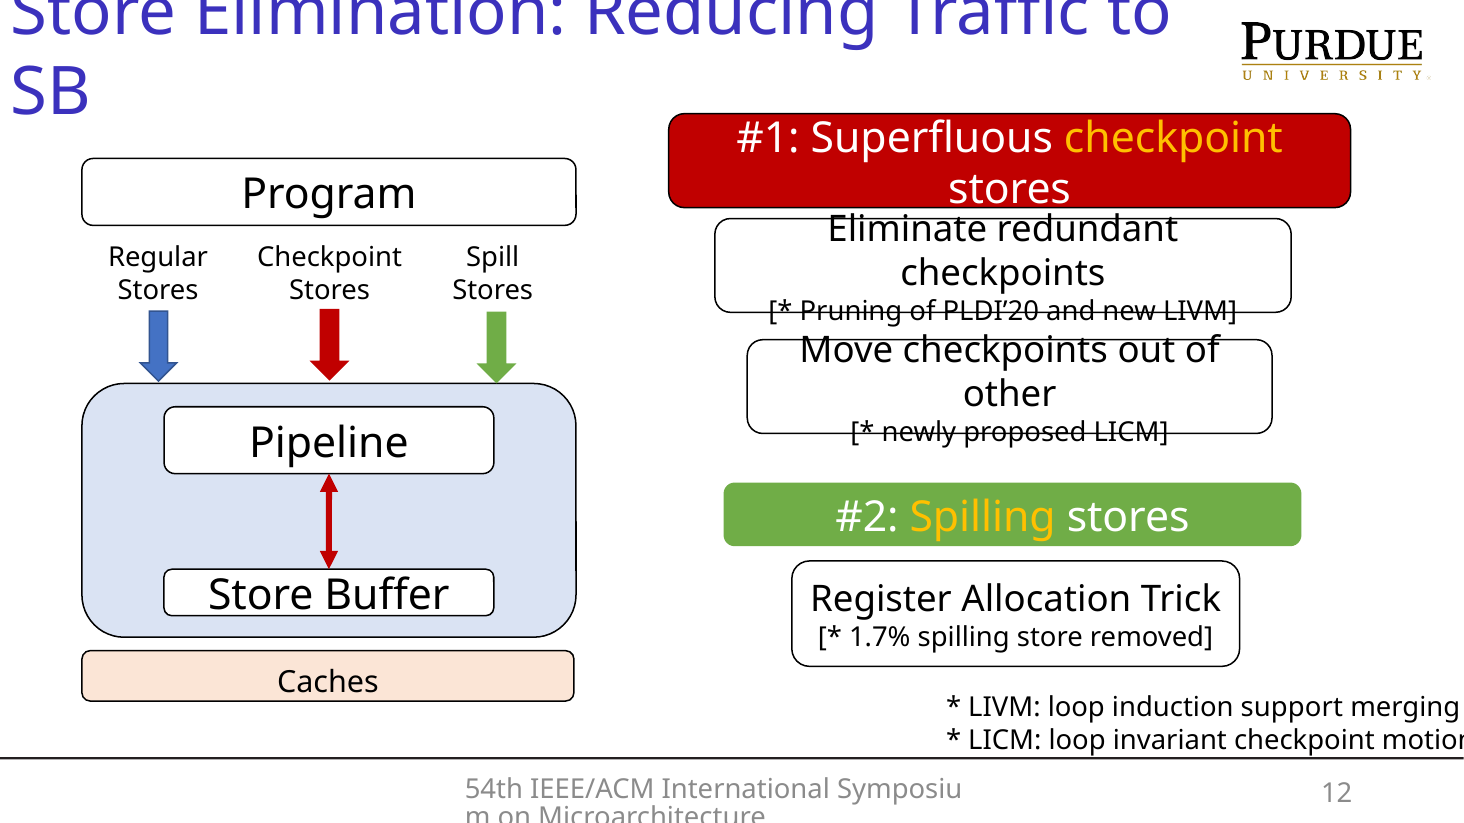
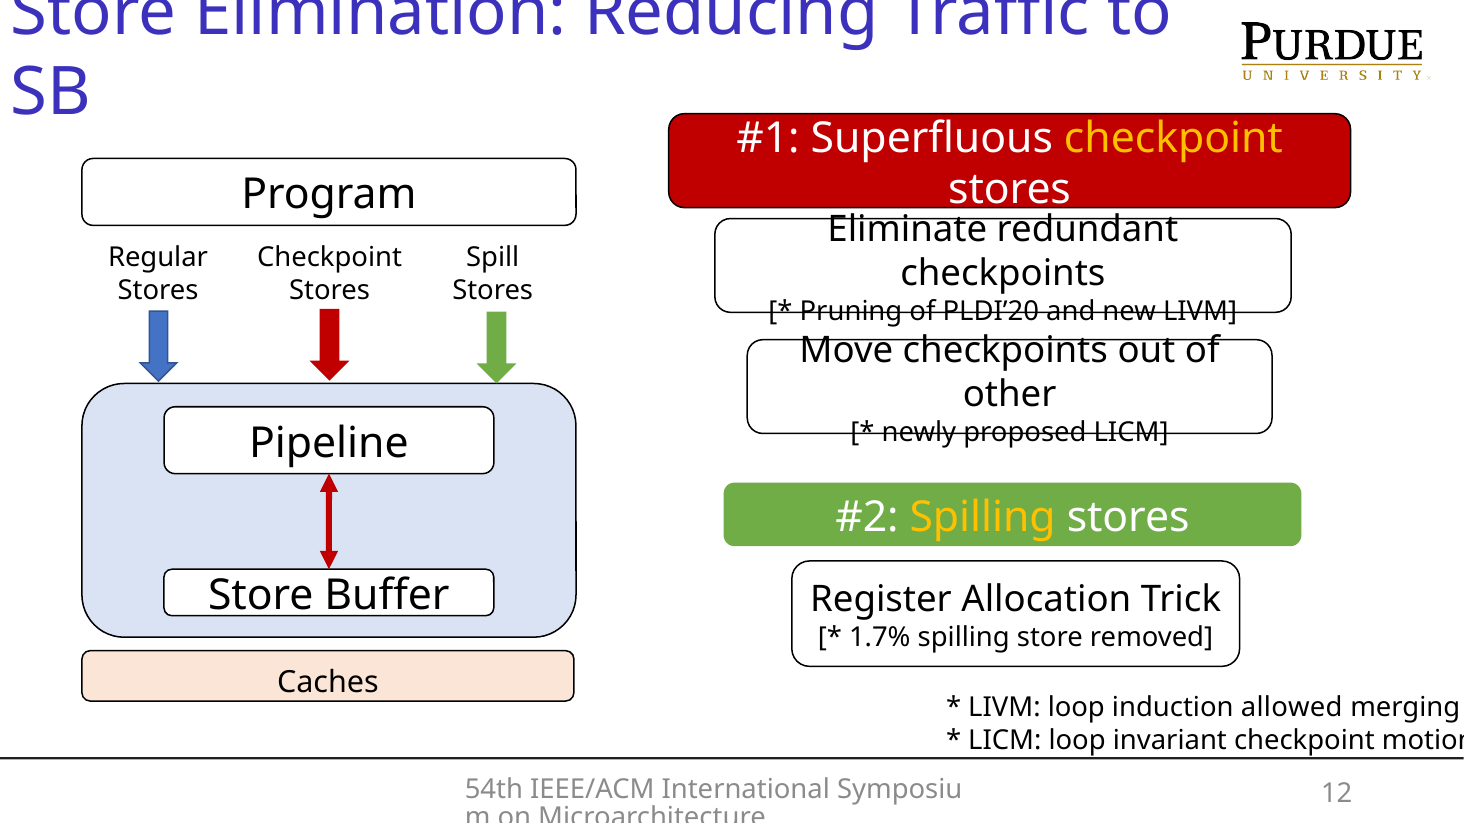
support: support -> allowed
